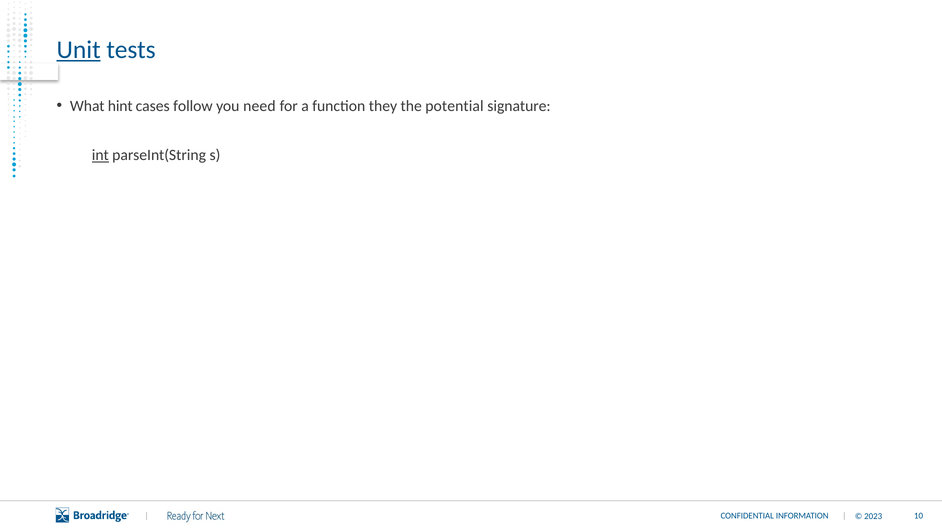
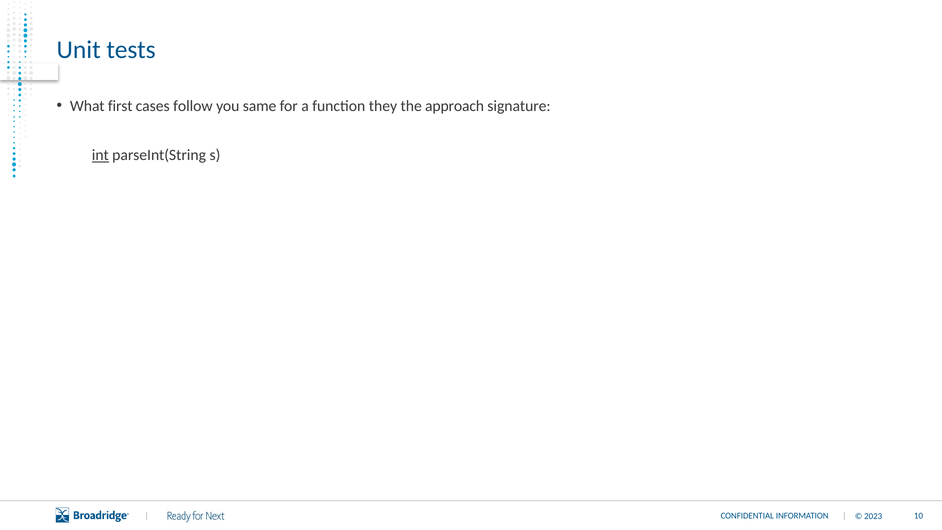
Unit underline: present -> none
hint: hint -> first
need: need -> same
potential: potential -> approach
